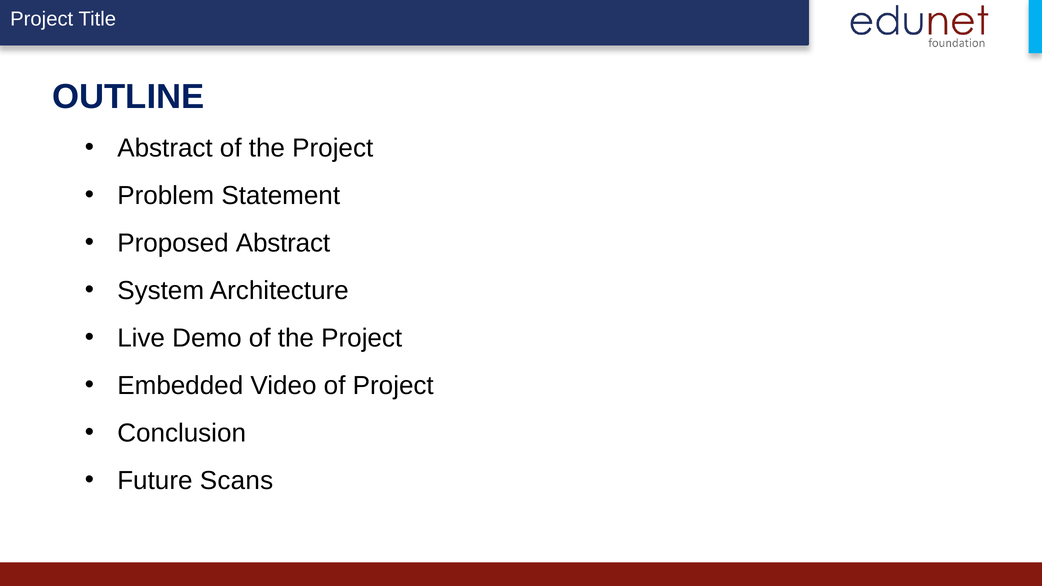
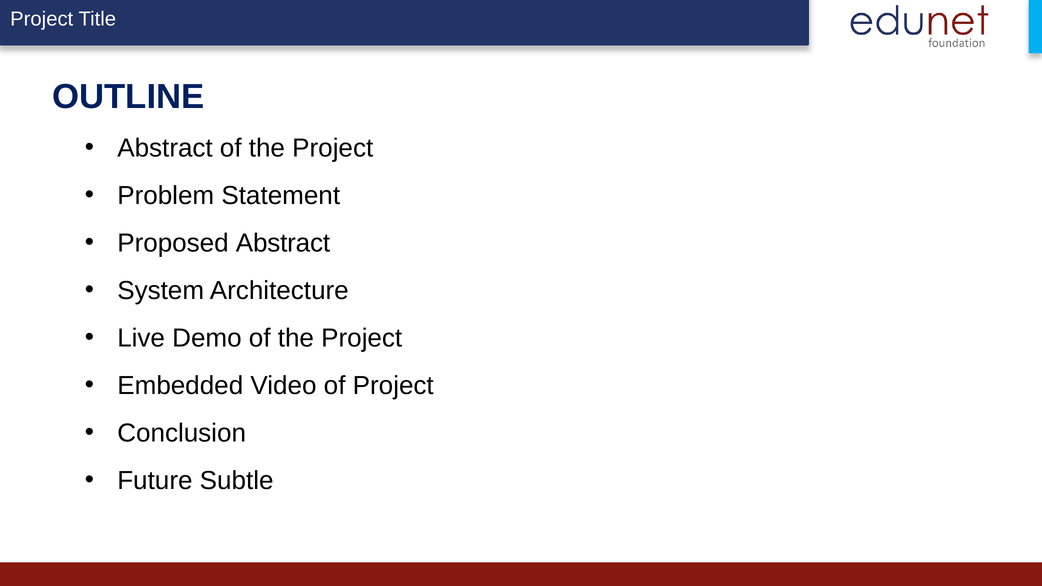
Scans: Scans -> Subtle
